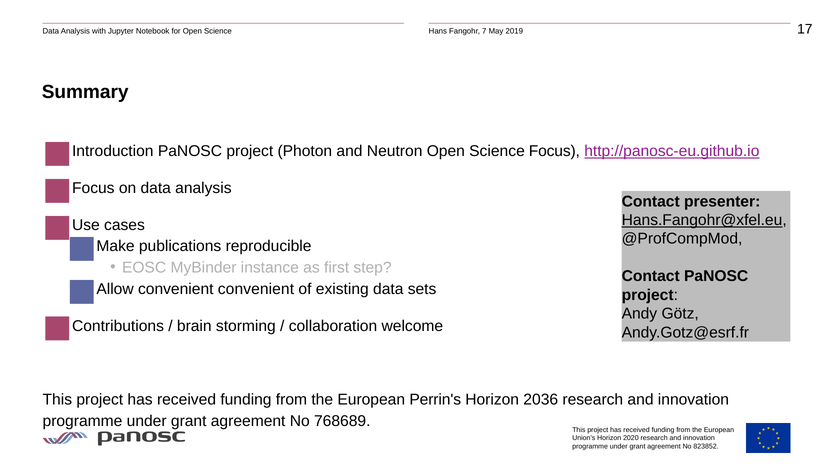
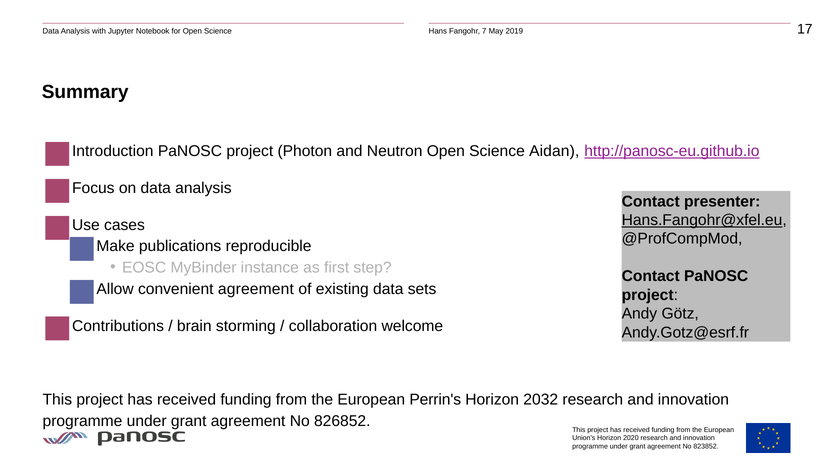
Science Focus: Focus -> Aidan
convenient convenient: convenient -> agreement
2036: 2036 -> 2032
768689: 768689 -> 826852
